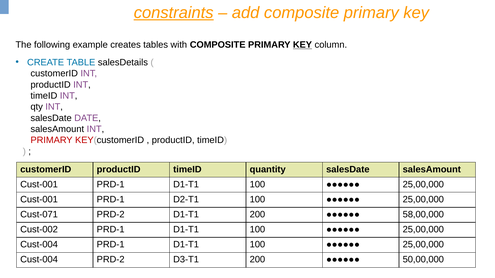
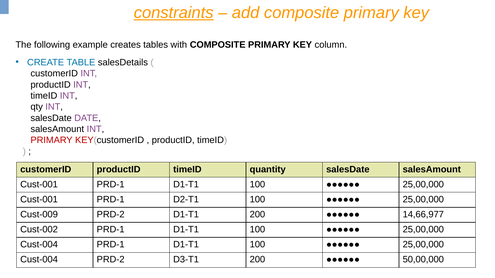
KEY at (302, 45) underline: present -> none
Cust-071: Cust-071 -> Cust-009
58,00,000: 58,00,000 -> 14,66,977
